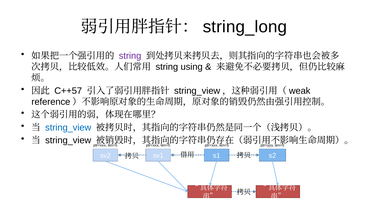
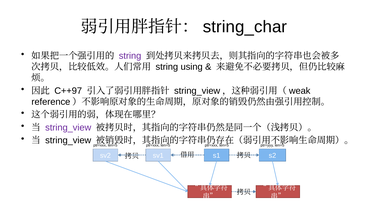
string_long: string_long -> string_char
C++57: C++57 -> C++97
string_view at (68, 128) colour: blue -> purple
